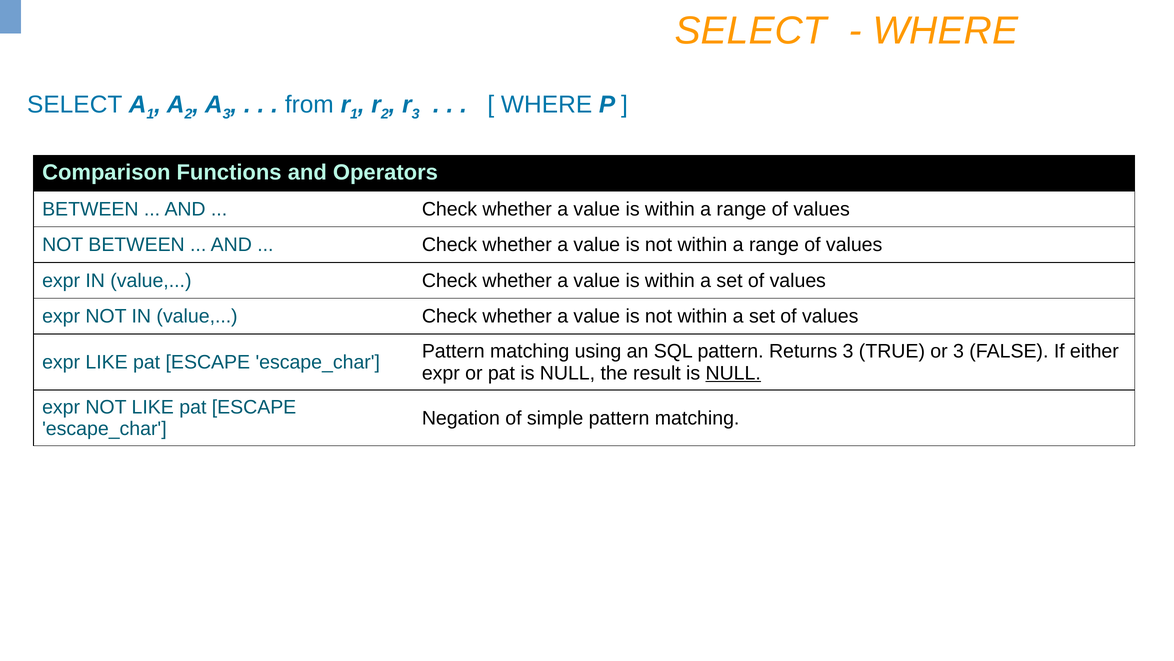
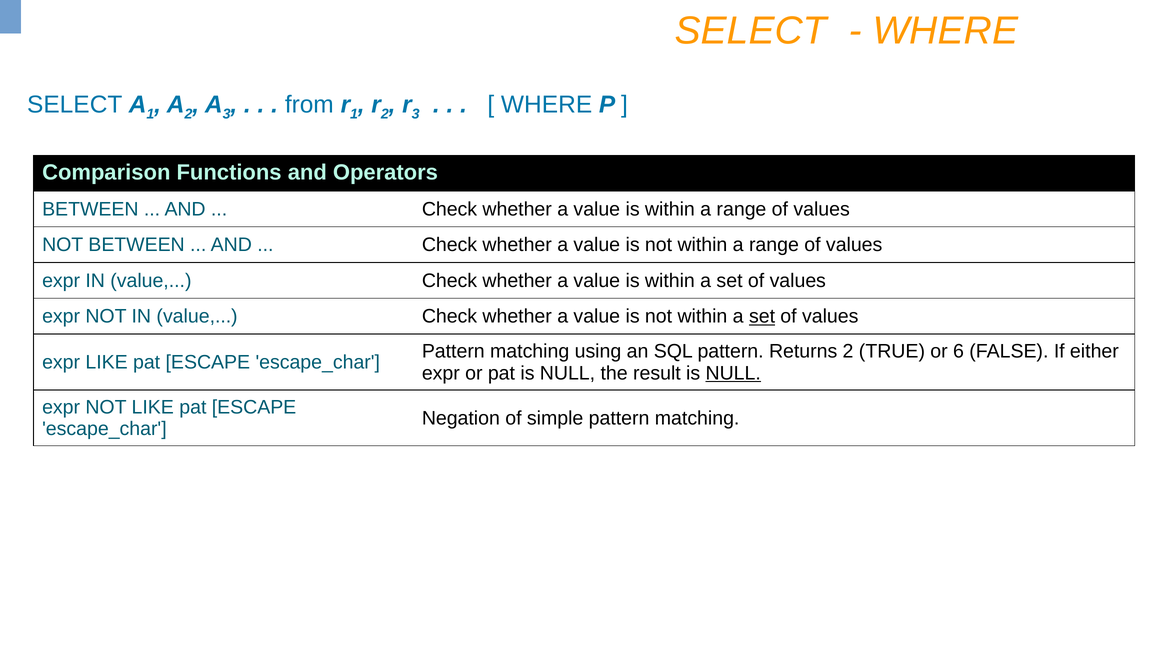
set at (762, 316) underline: none -> present
Returns 3: 3 -> 2
or 3: 3 -> 6
